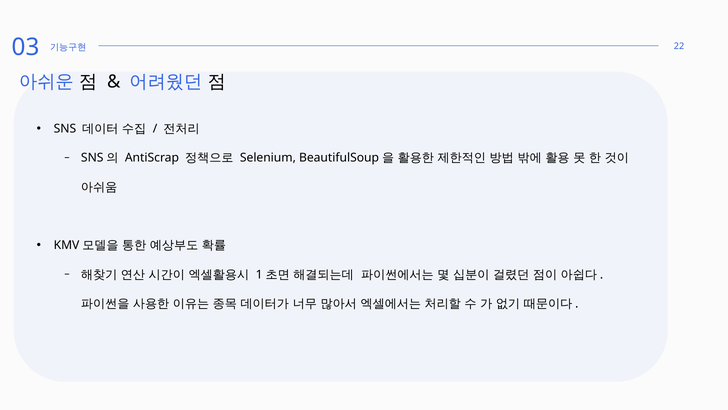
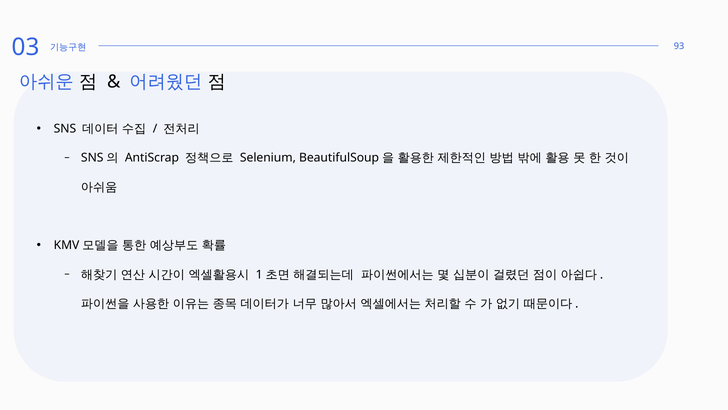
22: 22 -> 93
